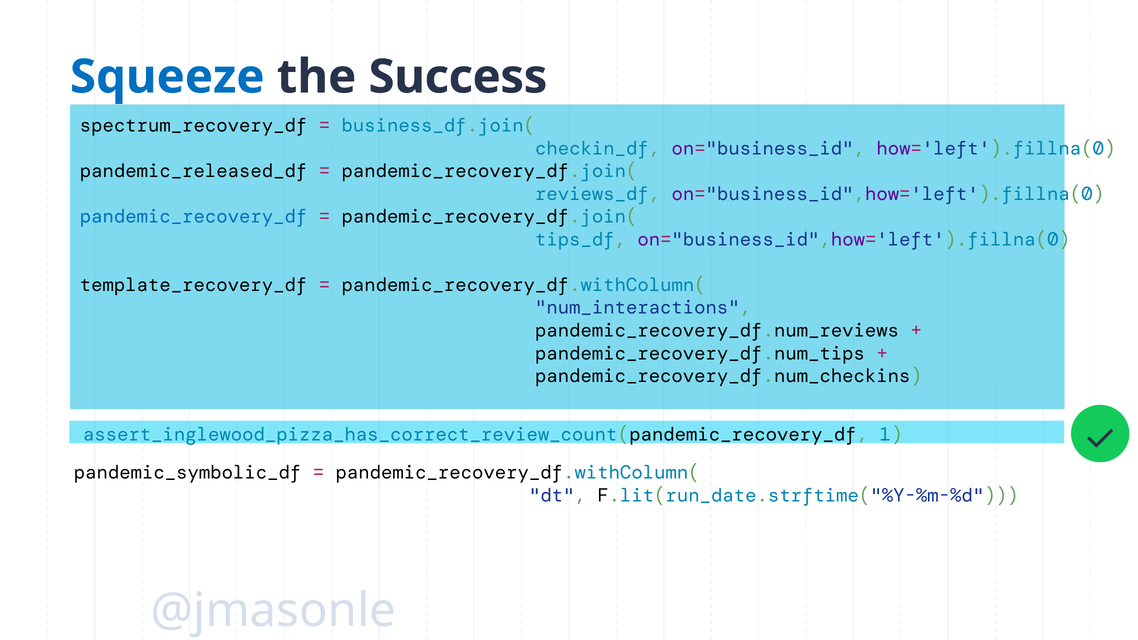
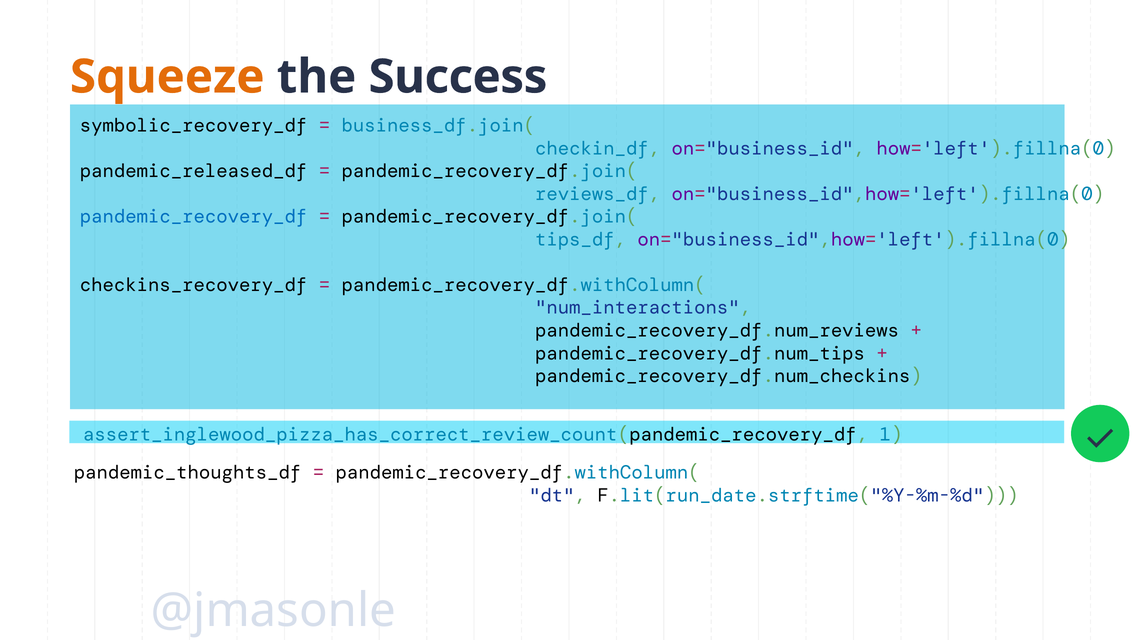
Squeeze colour: blue -> orange
spectrum_recovery_df: spectrum_recovery_df -> symbolic_recovery_df
template_recovery_df: template_recovery_df -> checkins_recovery_df
pandemic_symbolic_df: pandemic_symbolic_df -> pandemic_thoughts_df
